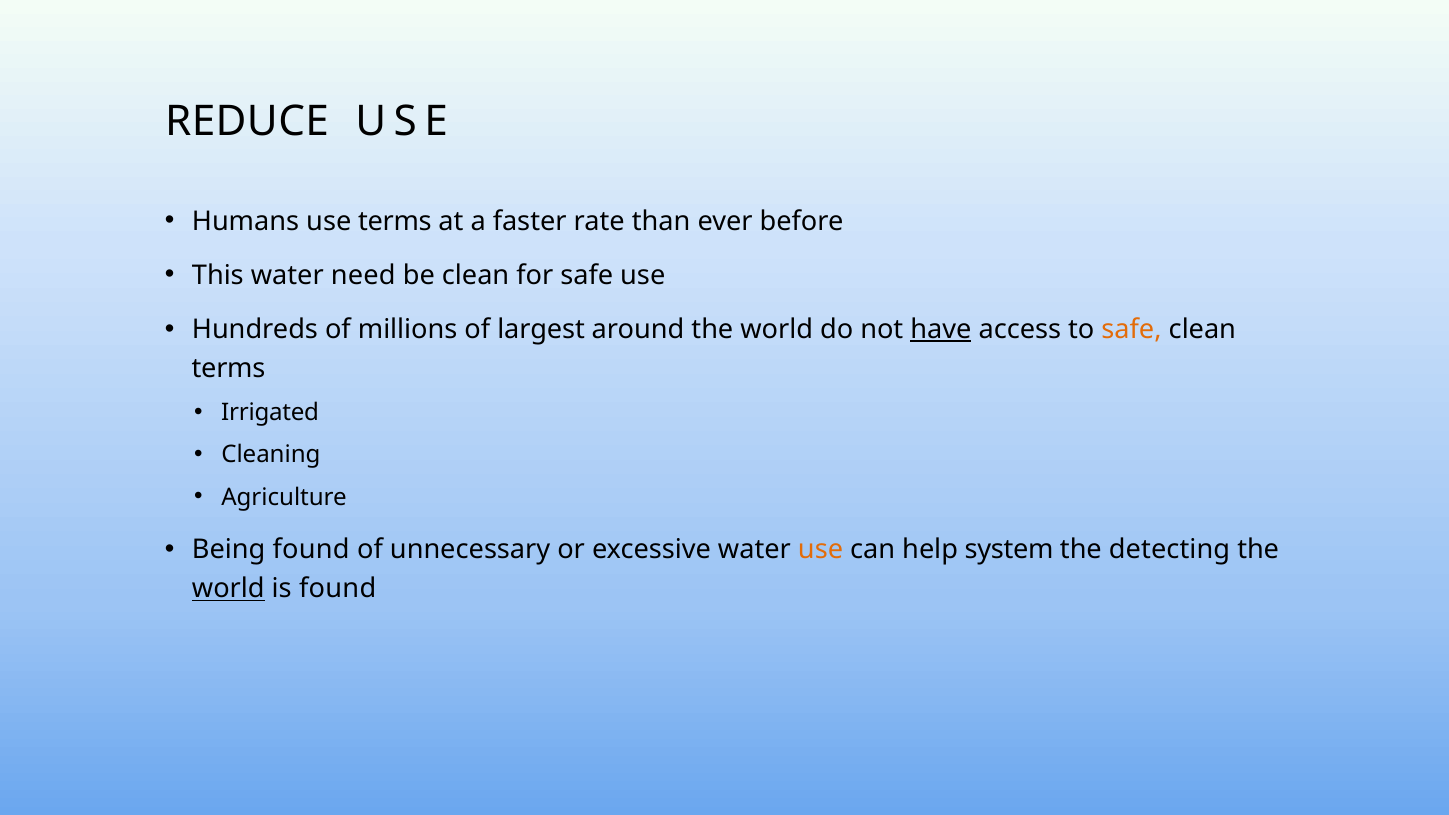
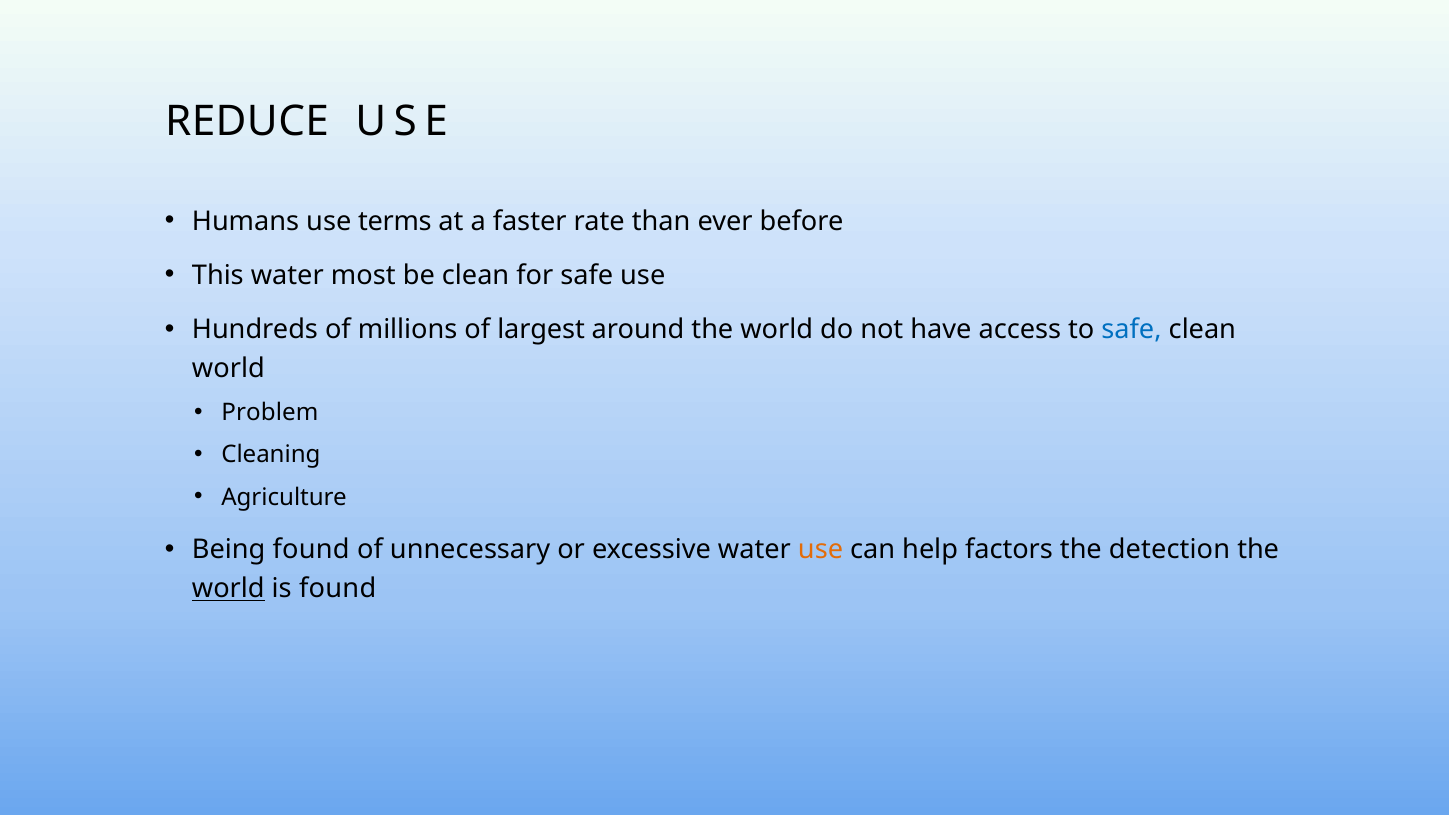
need: need -> most
have underline: present -> none
safe at (1131, 330) colour: orange -> blue
terms at (229, 369): terms -> world
Irrigated: Irrigated -> Problem
system: system -> factors
detecting: detecting -> detection
